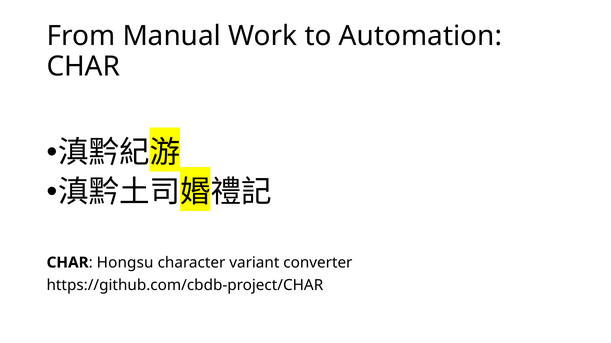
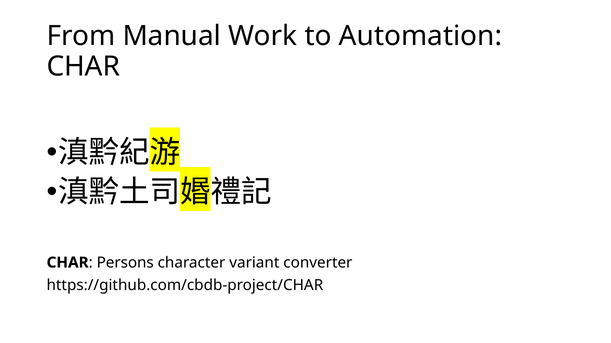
Hongsu: Hongsu -> Persons
